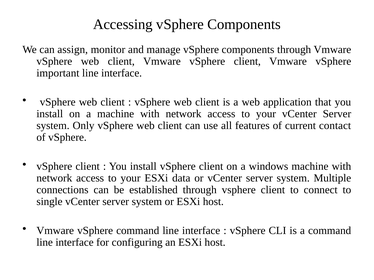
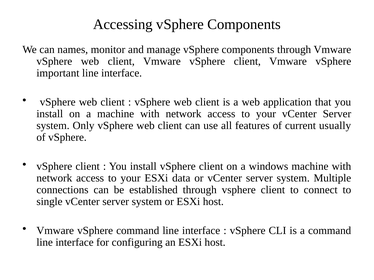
assign: assign -> names
contact: contact -> usually
